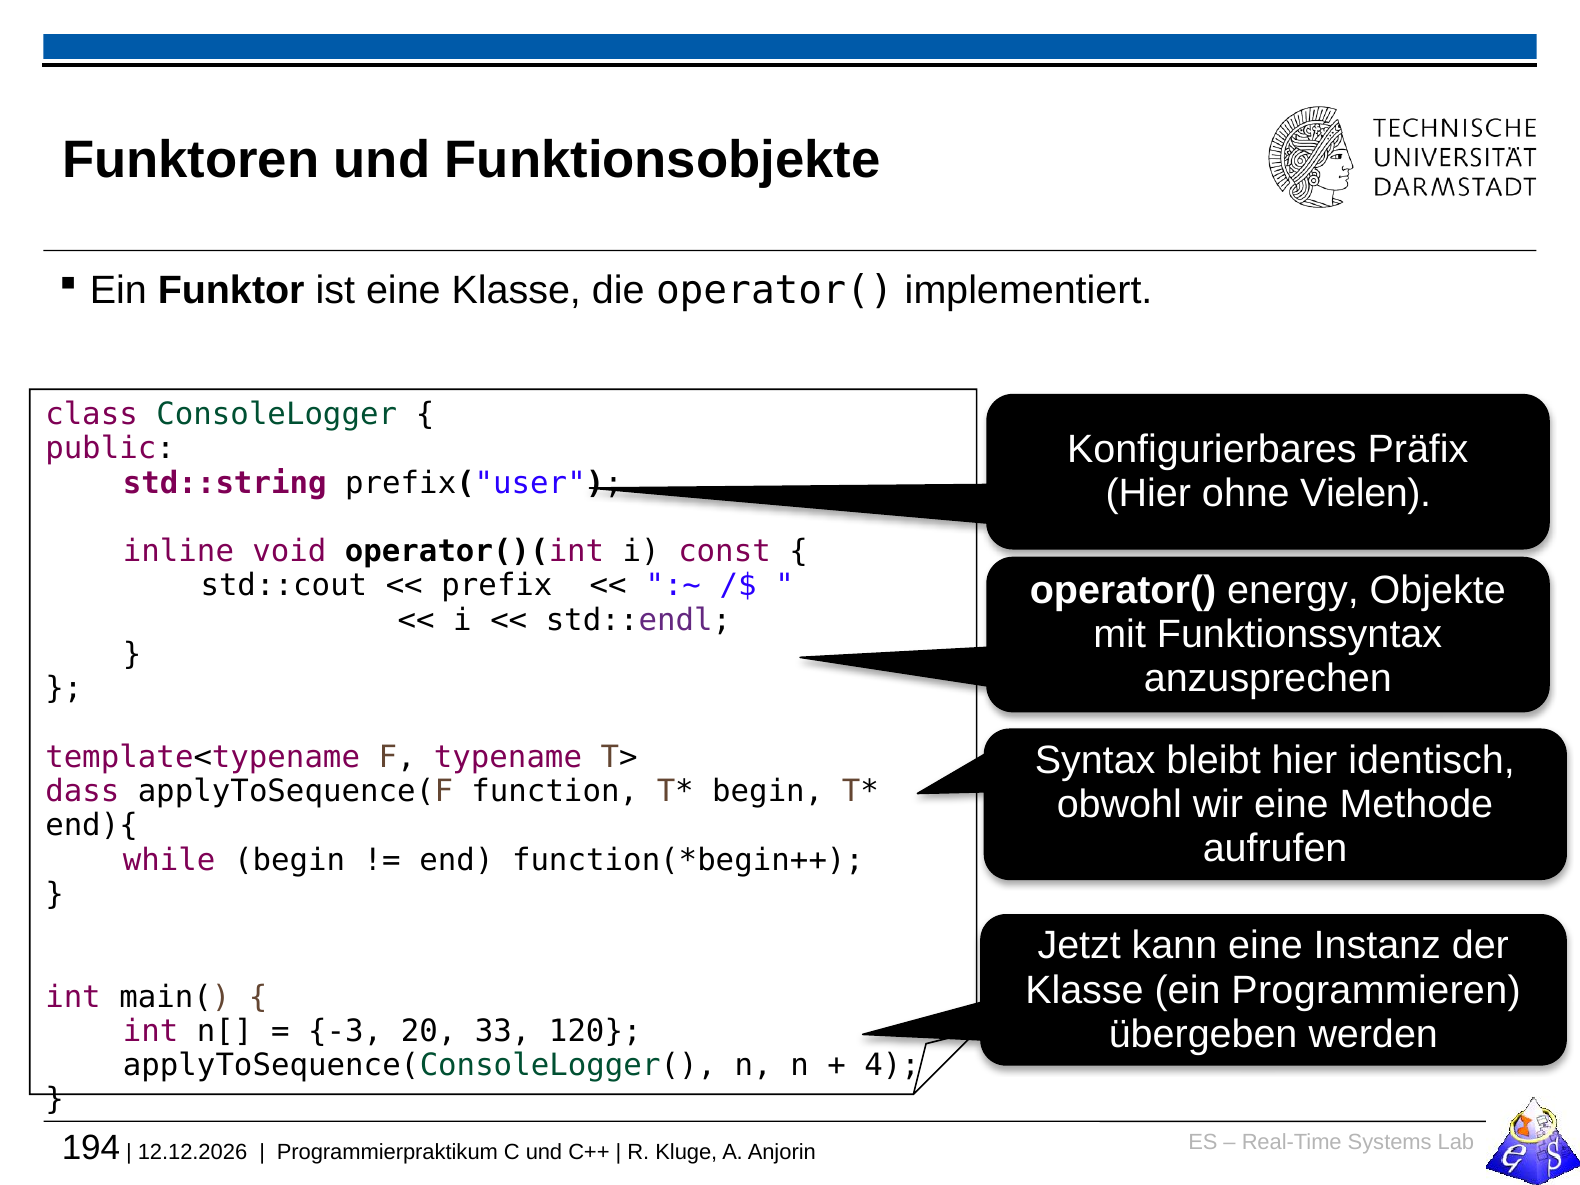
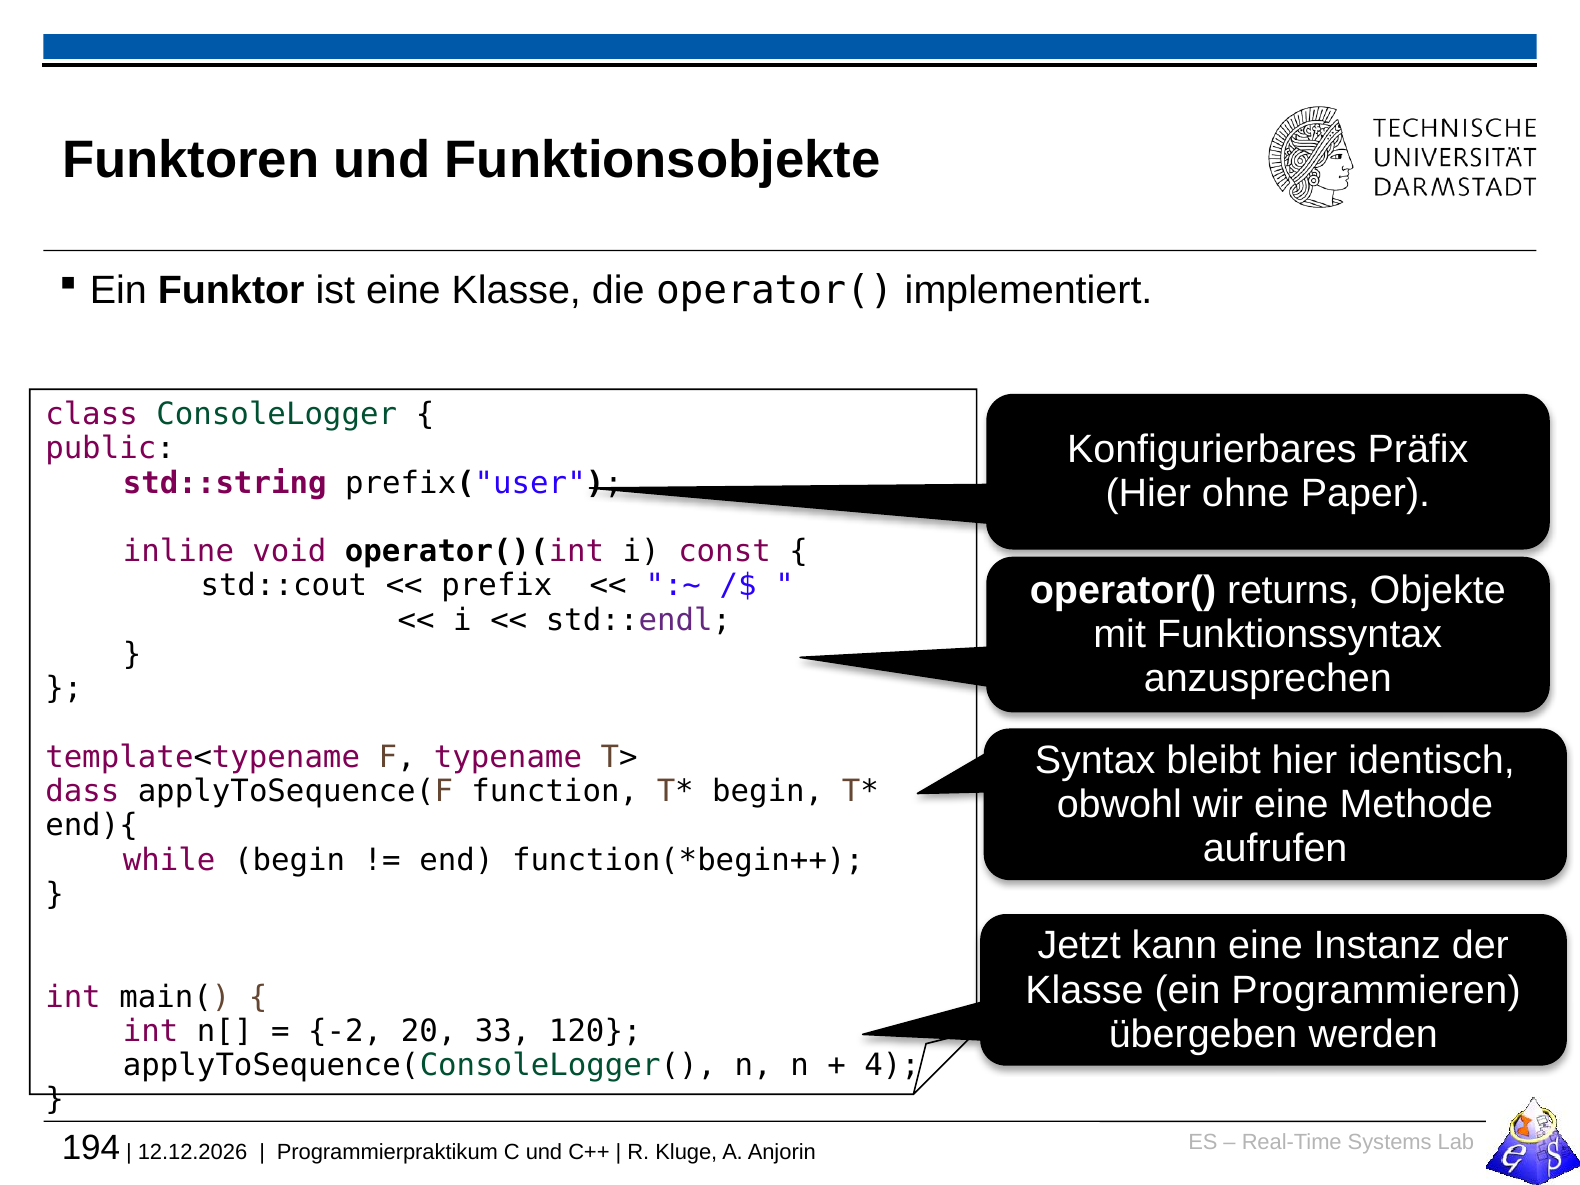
Vielen: Vielen -> Paper
energy: energy -> returns
-3: -3 -> -2
